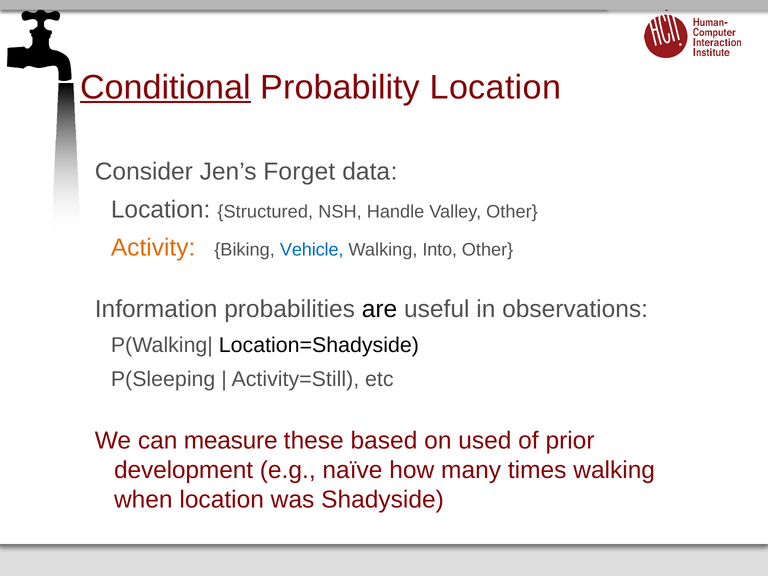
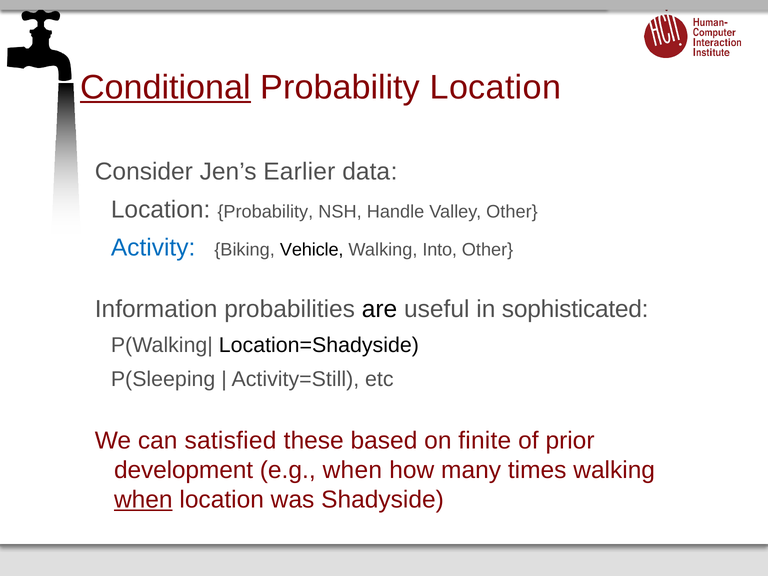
Forget: Forget -> Earlier
Location Structured: Structured -> Probability
Activity colour: orange -> blue
Vehicle colour: blue -> black
observations: observations -> sophisticated
measure: measure -> satisfied
used: used -> finite
e.g naïve: naïve -> when
when at (143, 500) underline: none -> present
